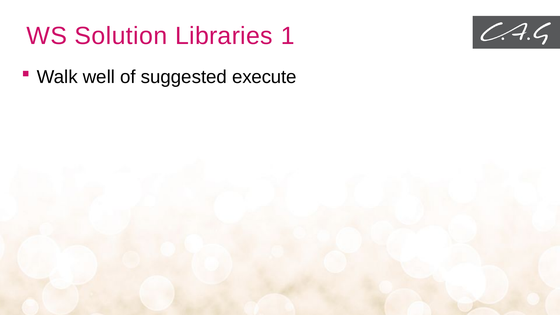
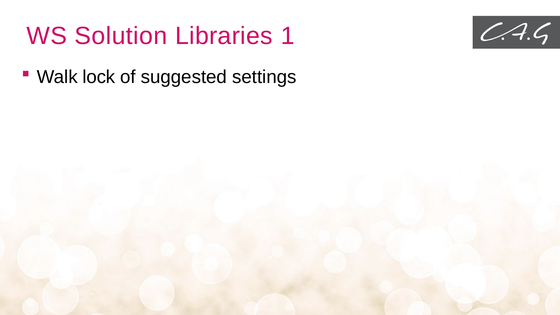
well: well -> lock
execute: execute -> settings
